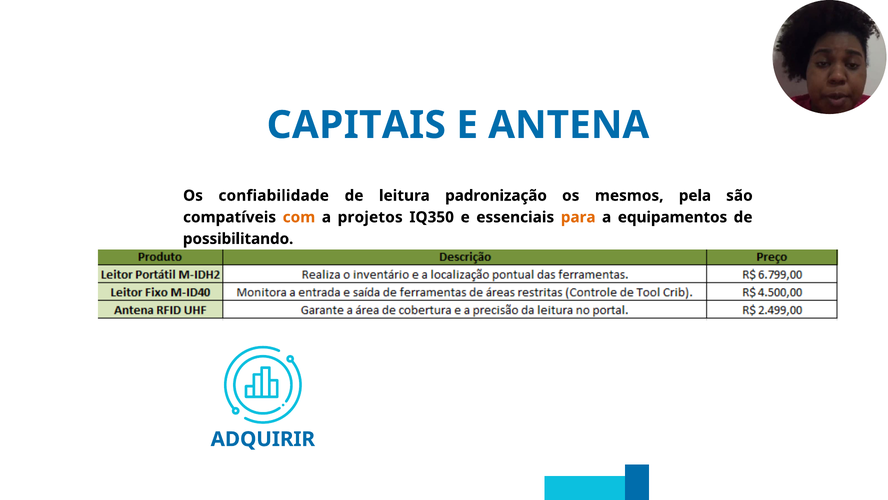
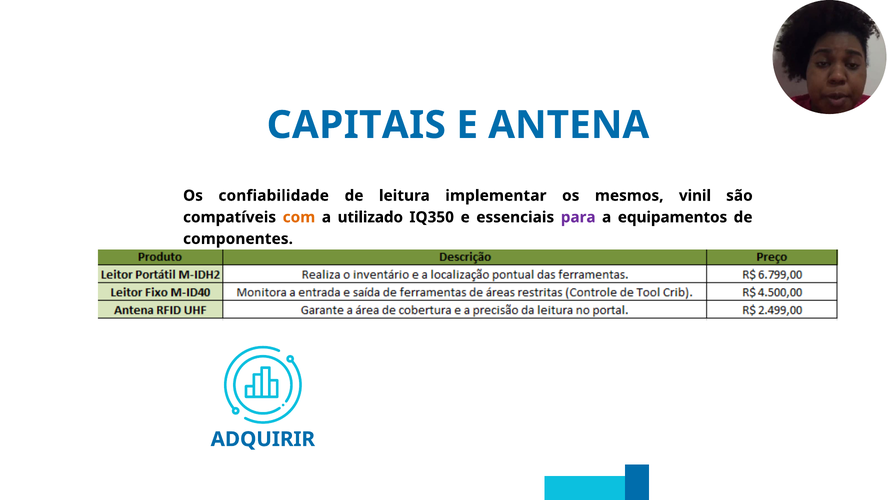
padronização: padronização -> implementar
pela: pela -> vinil
projetos: projetos -> utilizado
para colour: orange -> purple
possibilitando: possibilitando -> componentes
